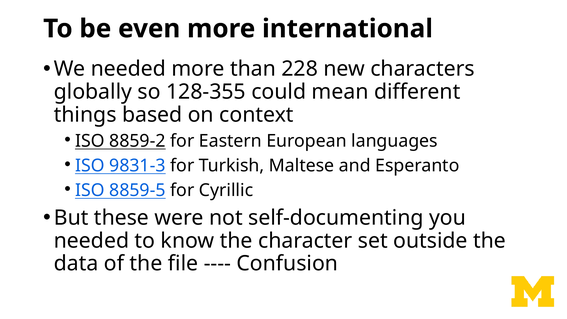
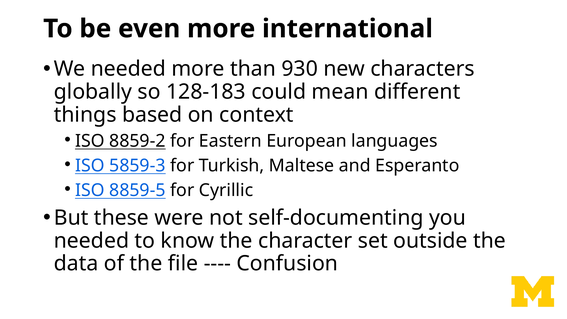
228: 228 -> 930
128-355: 128-355 -> 128-183
9831-3: 9831-3 -> 5859-3
